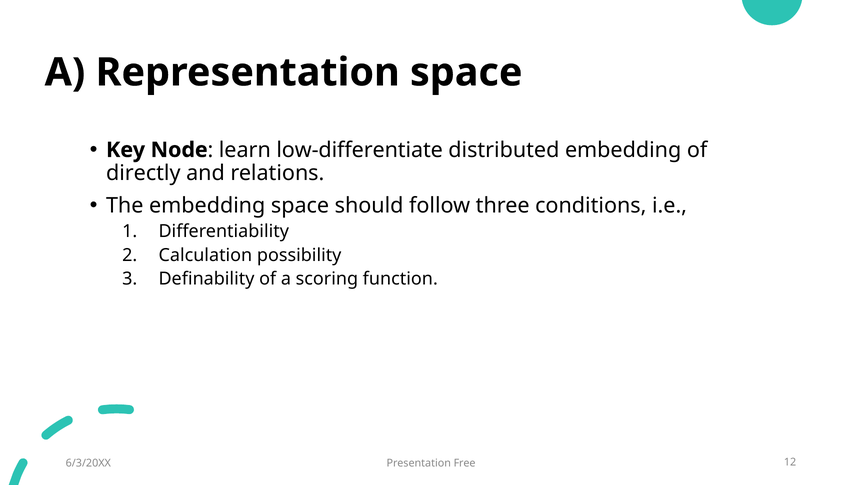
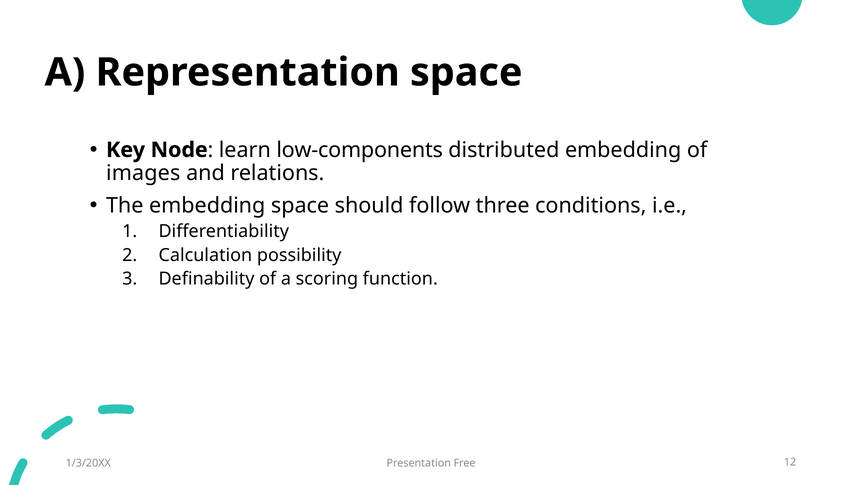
low-differentiate: low-differentiate -> low-components
directly: directly -> images
6/3/20XX: 6/3/20XX -> 1/3/20XX
